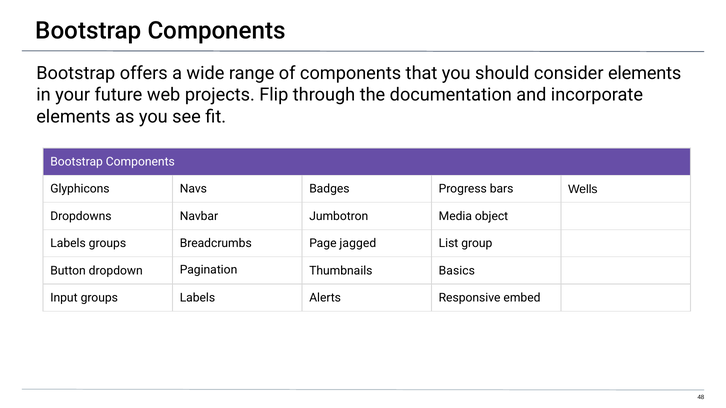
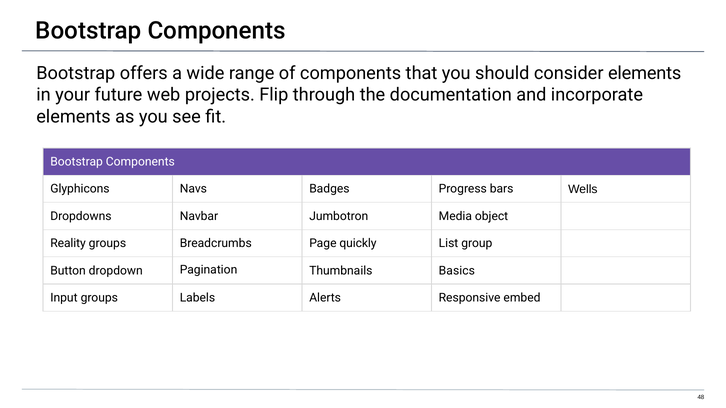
Labels at (68, 244): Labels -> Reality
jagged: jagged -> quickly
